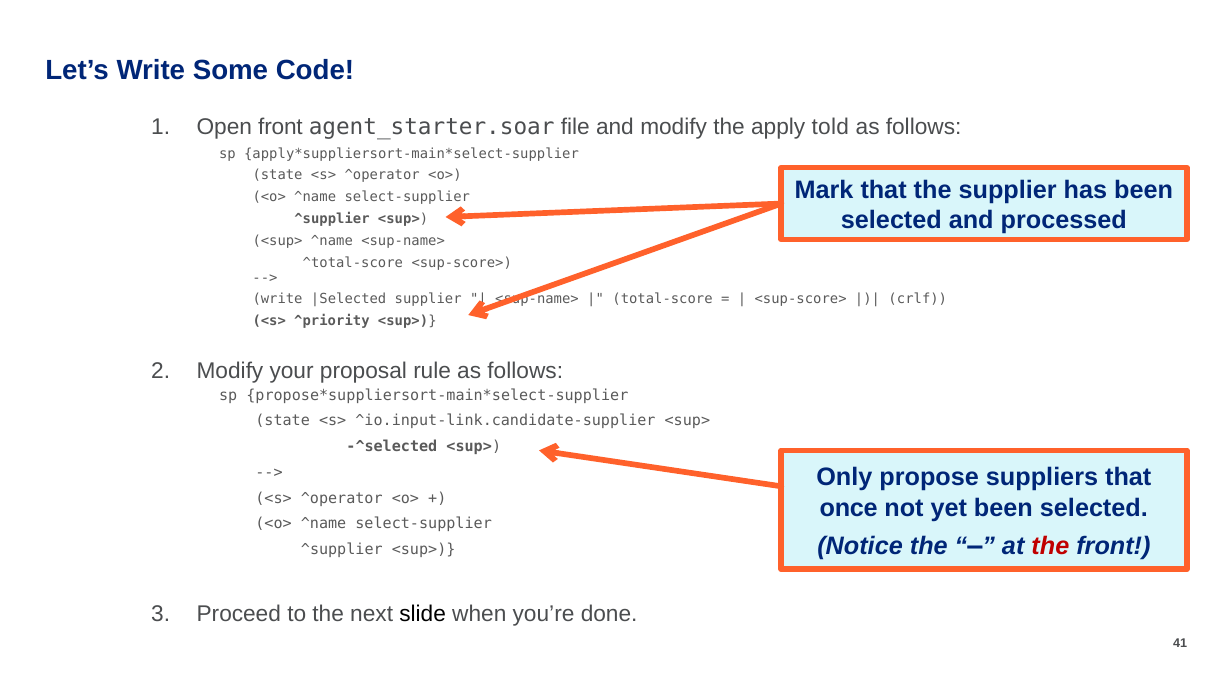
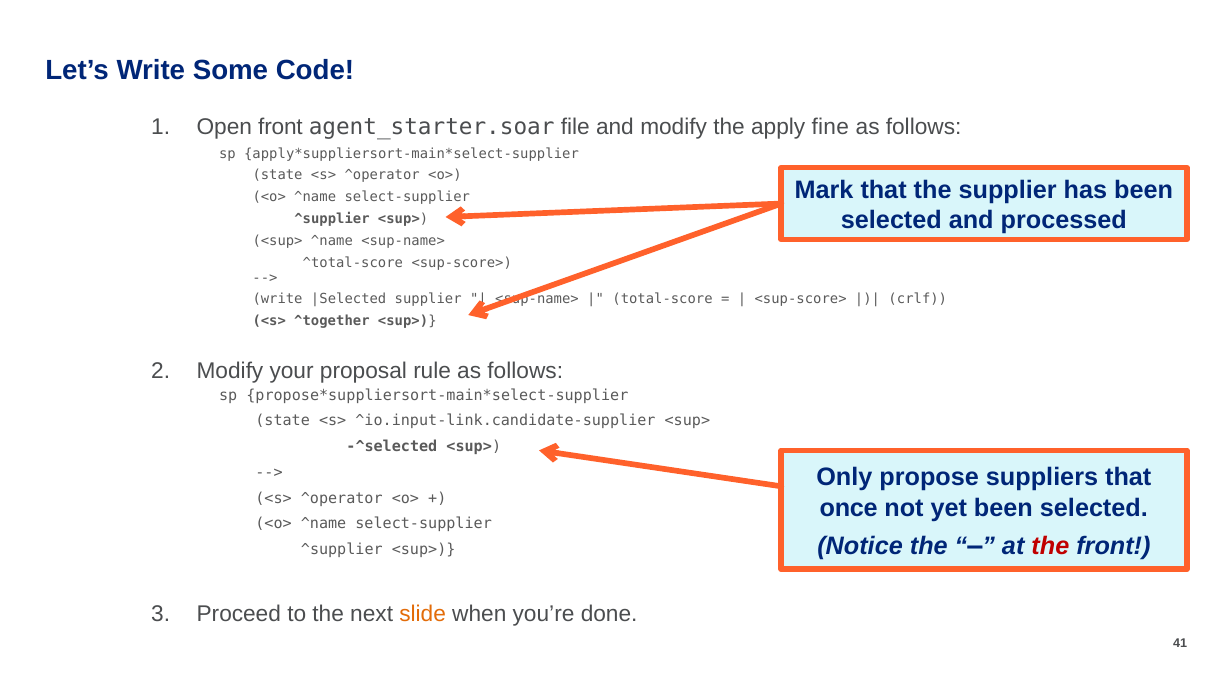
told: told -> fine
^priority: ^priority -> ^together
slide colour: black -> orange
